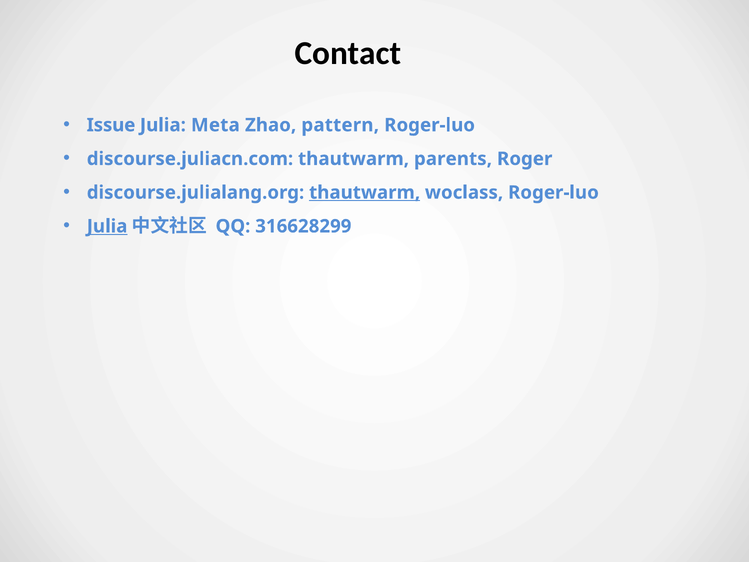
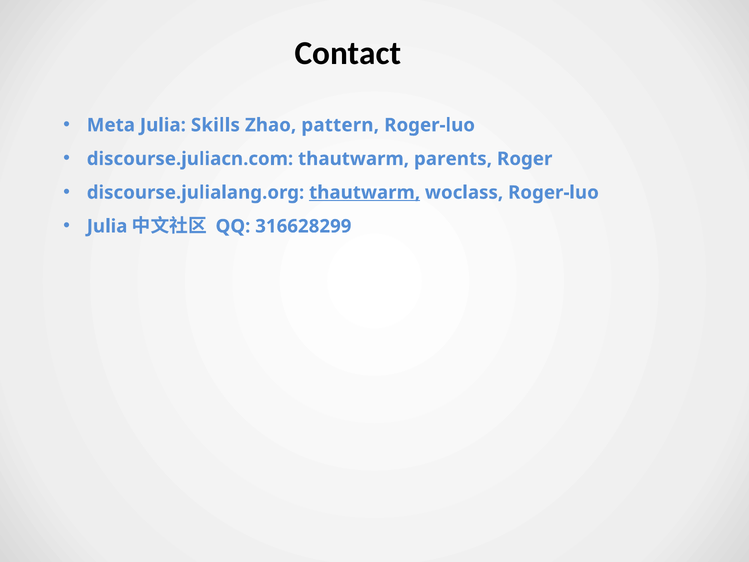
Issue: Issue -> Meta
Meta: Meta -> Skills
Julia at (107, 226) underline: present -> none
